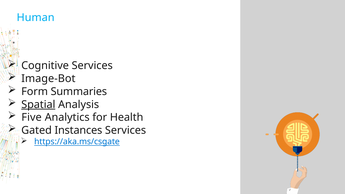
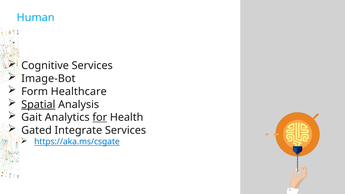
Summaries: Summaries -> Healthcare
Five: Five -> Gait
for underline: none -> present
Instances: Instances -> Integrate
